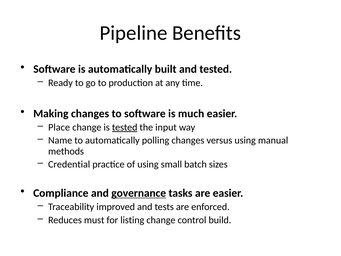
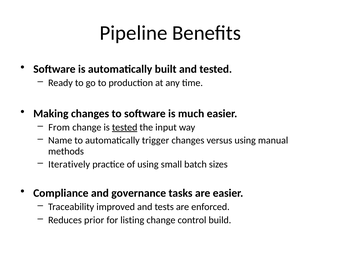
Place: Place -> From
polling: polling -> trigger
Credential: Credential -> Iteratively
governance underline: present -> none
must: must -> prior
